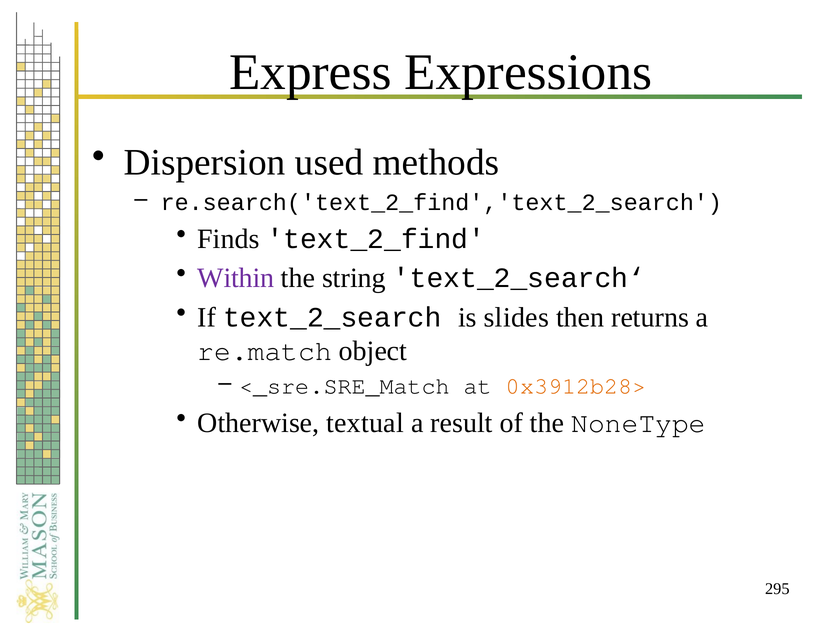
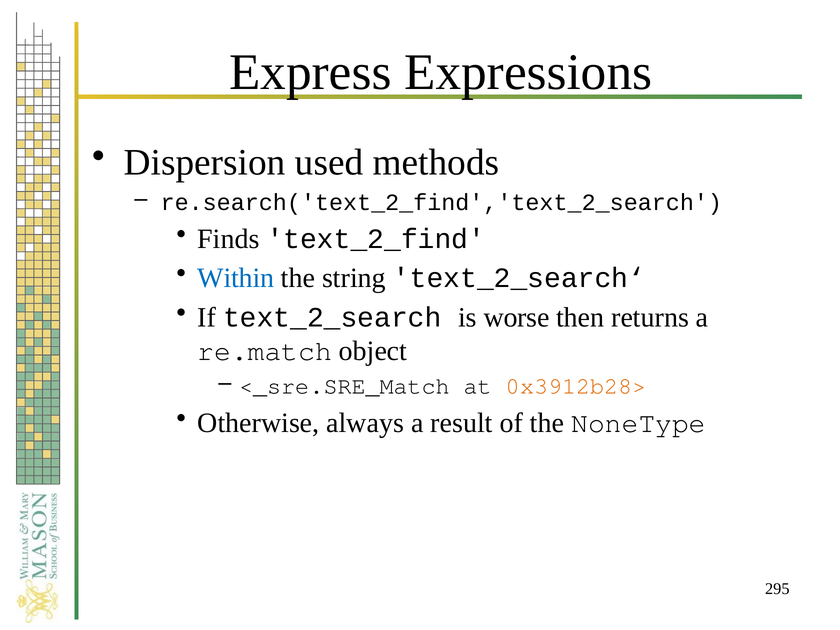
Within colour: purple -> blue
slides: slides -> worse
textual: textual -> always
